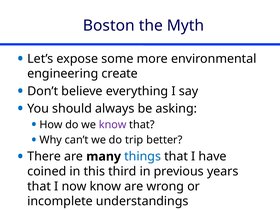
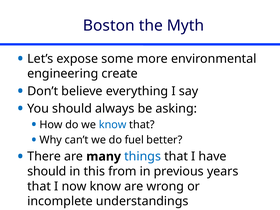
know at (113, 125) colour: purple -> blue
trip: trip -> fuel
coined at (47, 171): coined -> should
third: third -> from
